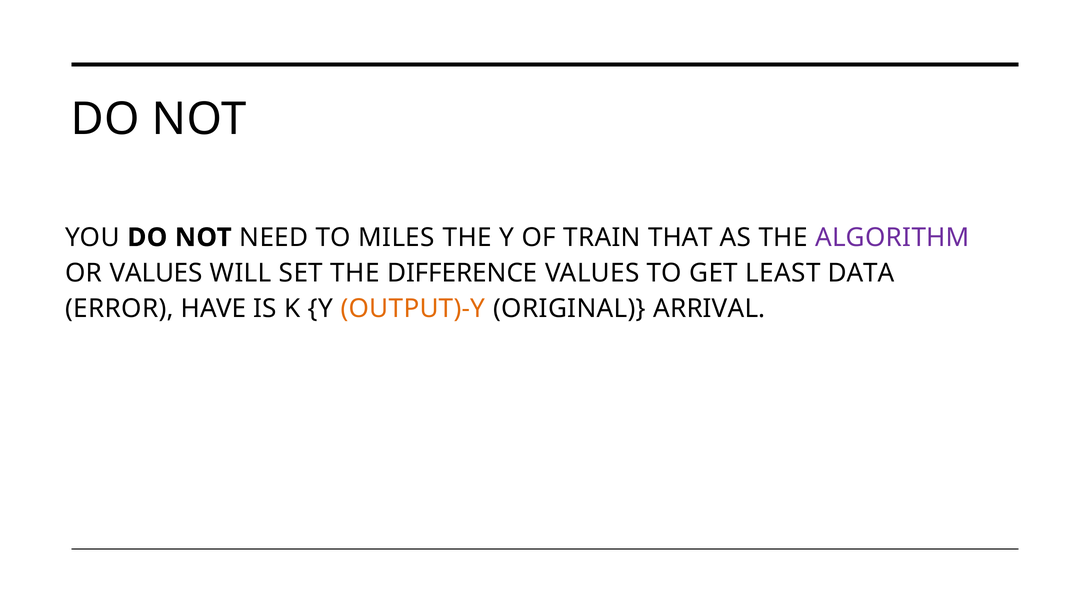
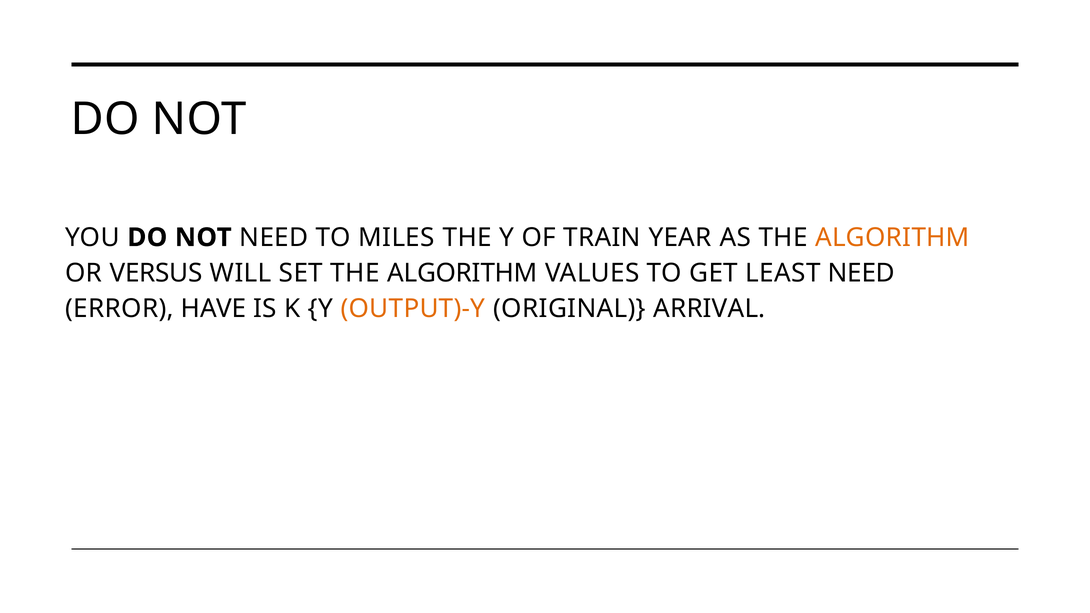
THAT: THAT -> YEAR
ALGORITHM at (892, 238) colour: purple -> orange
OR VALUES: VALUES -> VERSUS
SET THE DIFFERENCE: DIFFERENCE -> ALGORITHM
LEAST DATA: DATA -> NEED
